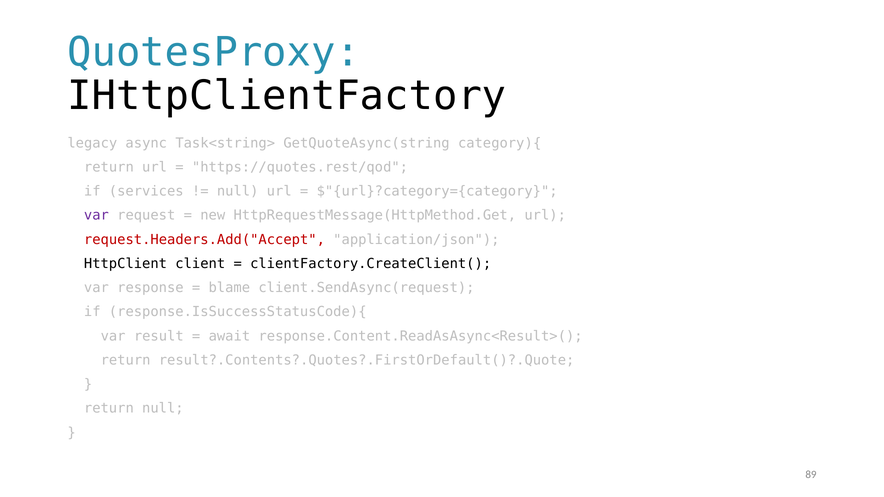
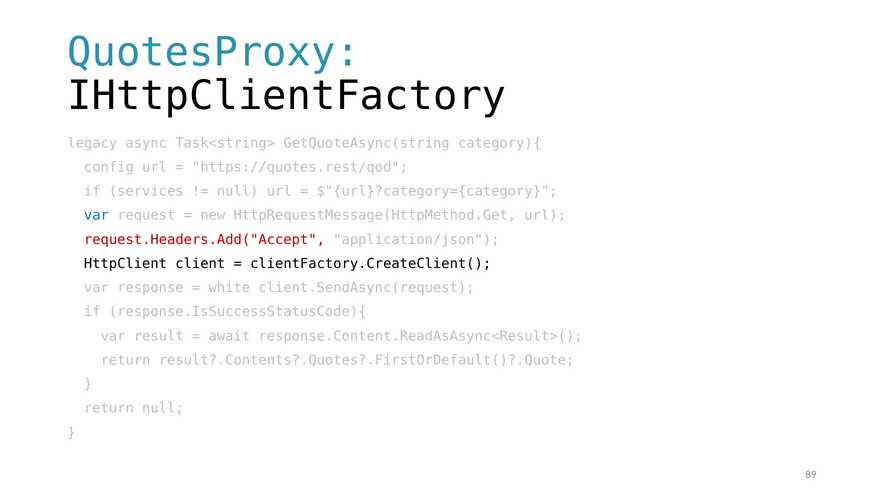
return at (109, 167): return -> config
var at (96, 215) colour: purple -> blue
blame: blame -> white
